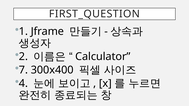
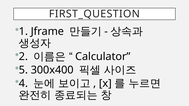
7: 7 -> 5
